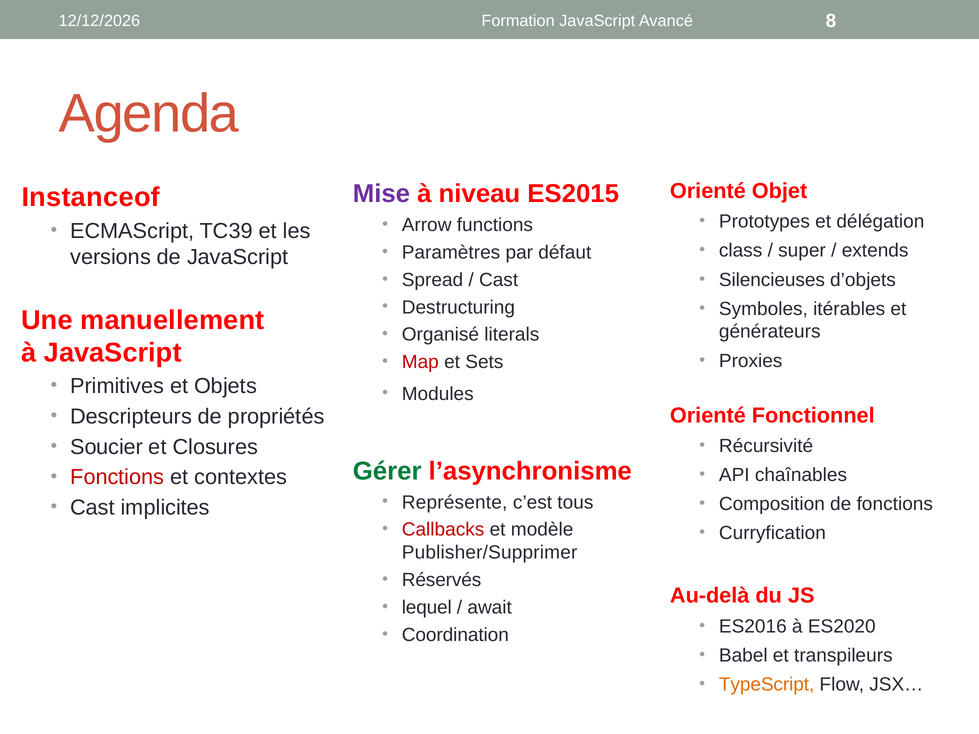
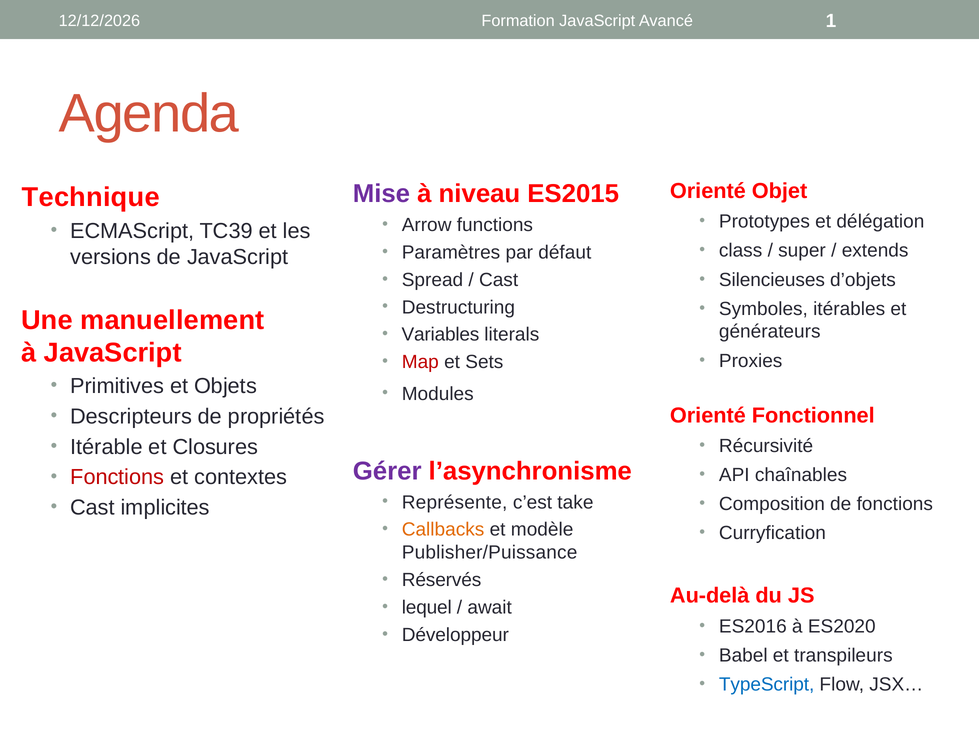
8: 8 -> 1
Instanceof: Instanceof -> Technique
Organisé: Organisé -> Variables
Soucier: Soucier -> Itérable
Gérer colour: green -> purple
tous: tous -> take
Callbacks colour: red -> orange
Publisher/Supprimer: Publisher/Supprimer -> Publisher/Puissance
Coordination: Coordination -> Développeur
TypeScript colour: orange -> blue
